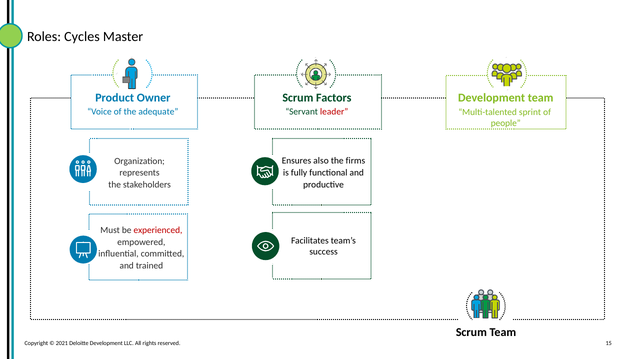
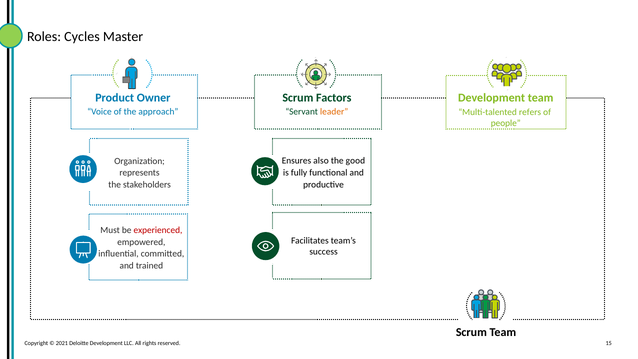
adequate: adequate -> approach
leader colour: red -> orange
sprint: sprint -> refers
firms: firms -> good
